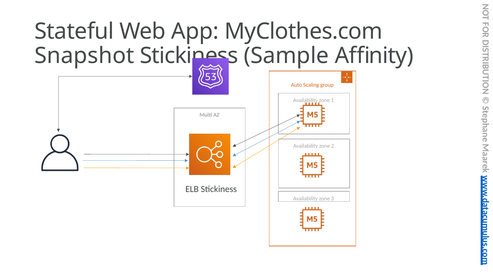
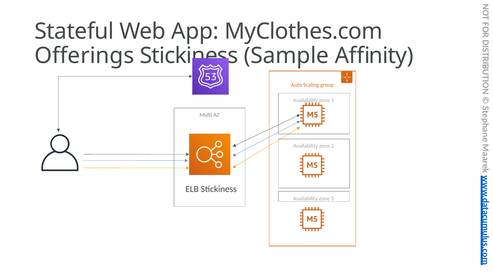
Snapshot: Snapshot -> Offerings
